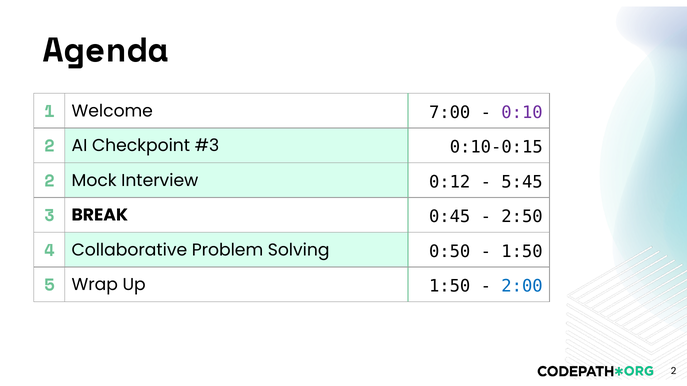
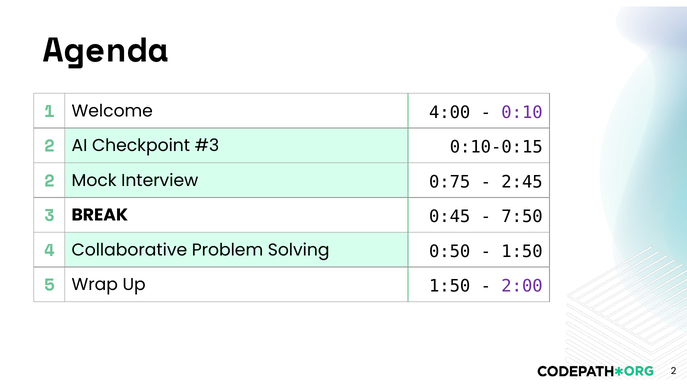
7:00: 7:00 -> 4:00
0:12: 0:12 -> 0:75
5:45: 5:45 -> 2:45
2:50: 2:50 -> 7:50
2:00 colour: blue -> purple
